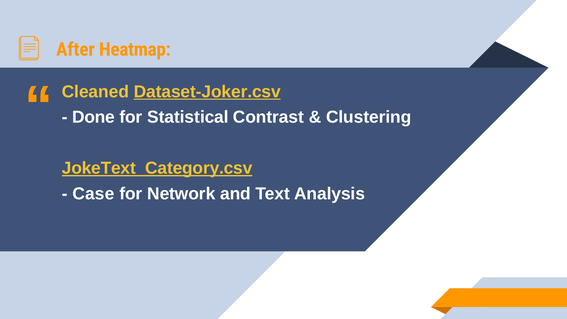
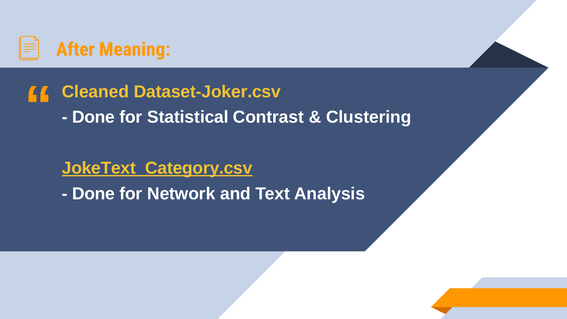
Heatmap: Heatmap -> Meaning
Dataset-Joker.csv underline: present -> none
Case at (93, 194): Case -> Done
